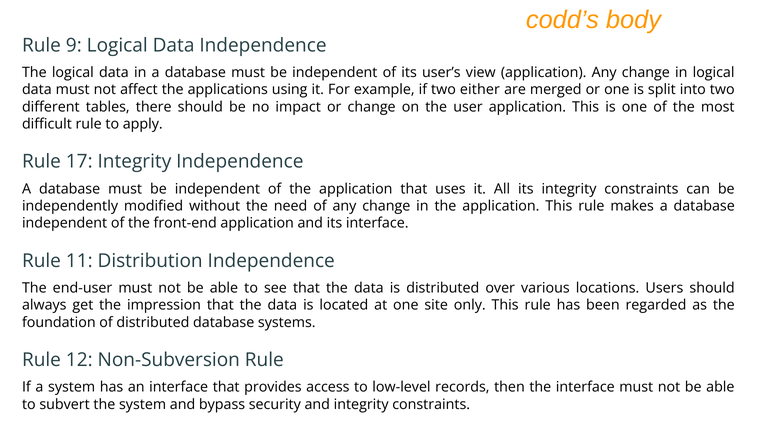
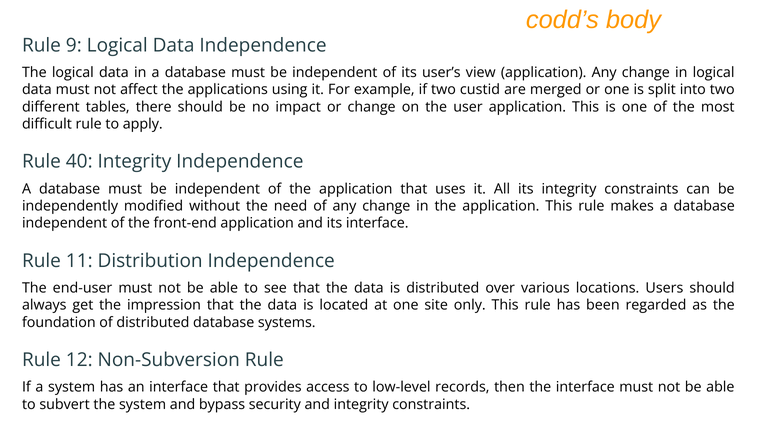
either: either -> custid
17: 17 -> 40
